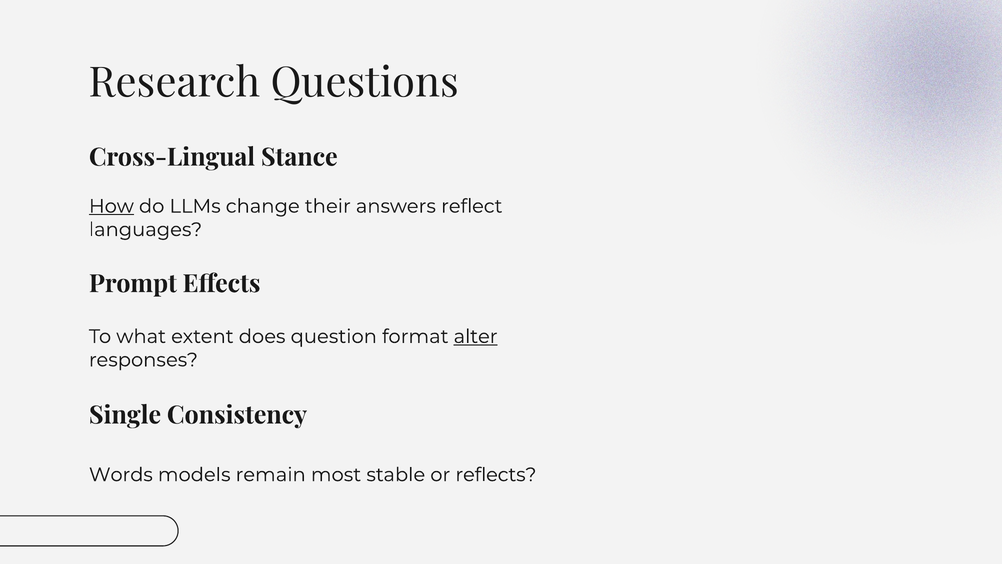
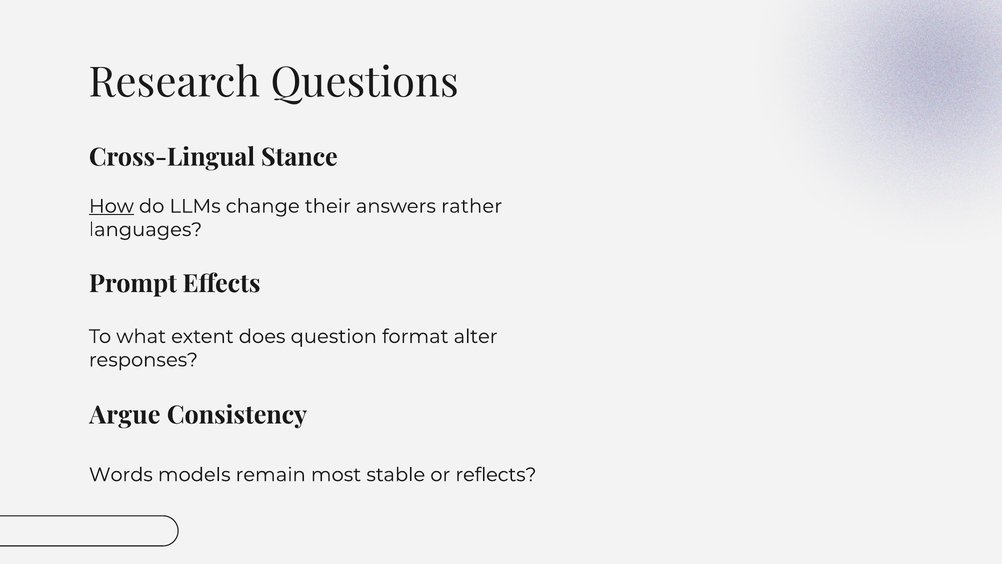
reflect: reflect -> rather
alter underline: present -> none
Single: Single -> Argue
